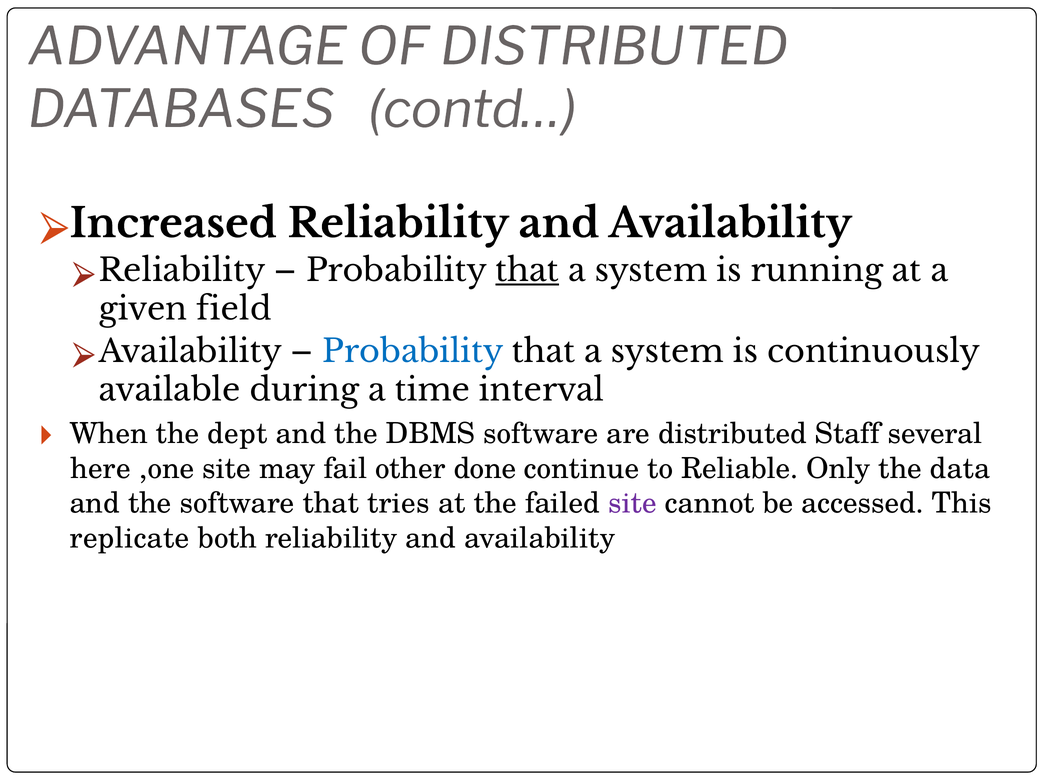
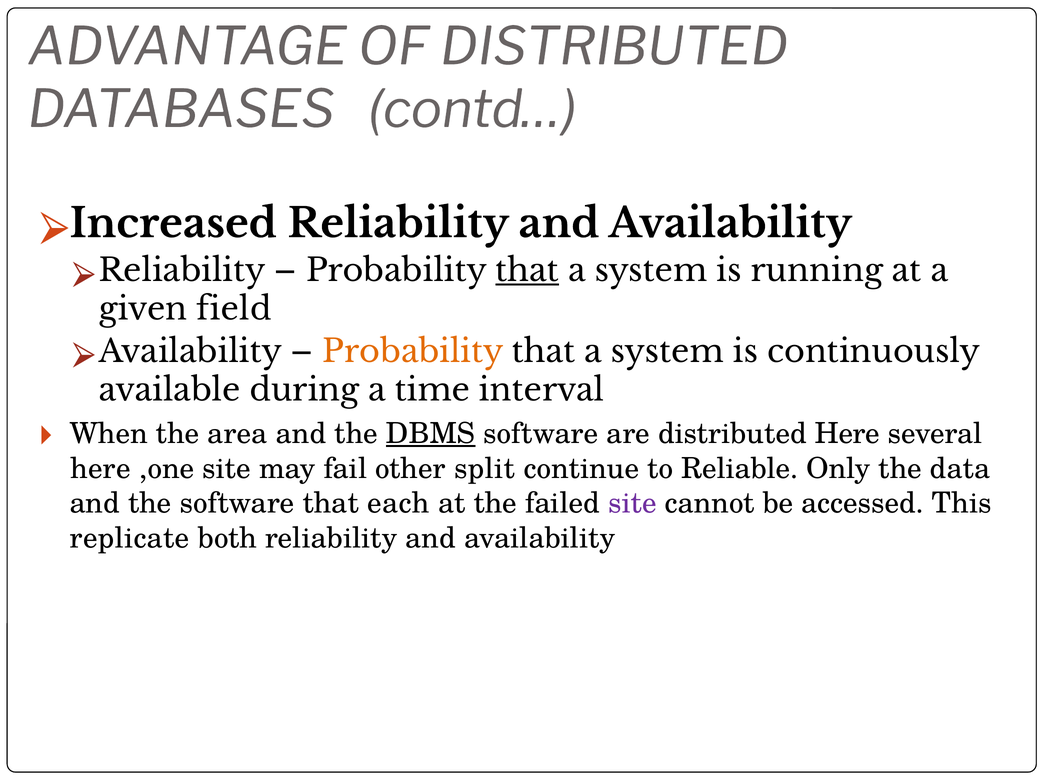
Probability at (413, 352) colour: blue -> orange
dept: dept -> area
DBMS underline: none -> present
distributed Staff: Staff -> Here
done: done -> split
tries: tries -> each
